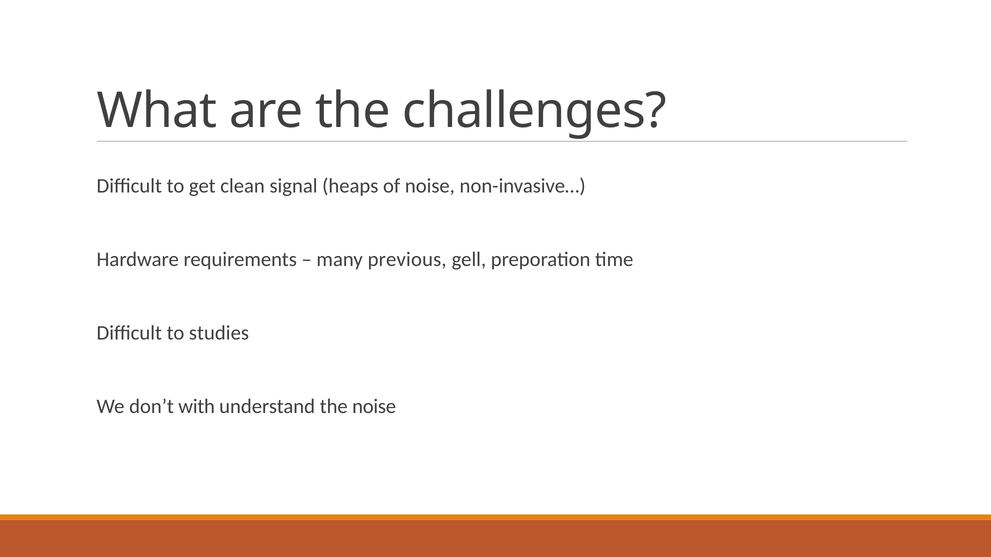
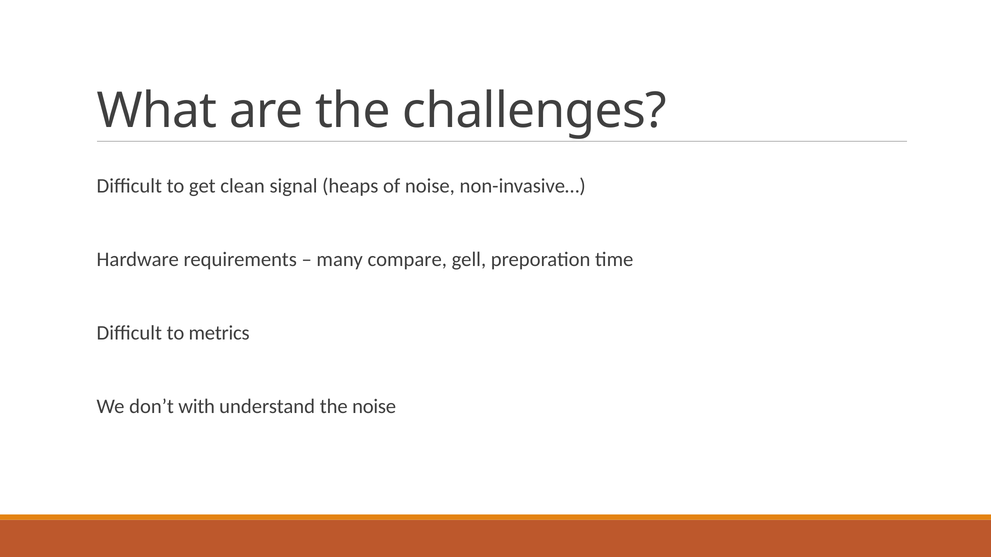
previous: previous -> compare
studies: studies -> metrics
